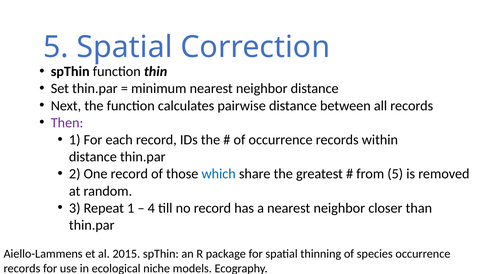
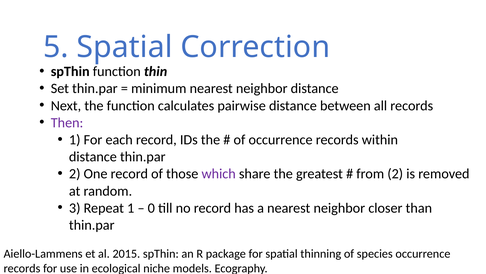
which colour: blue -> purple
from 5: 5 -> 2
4: 4 -> 0
